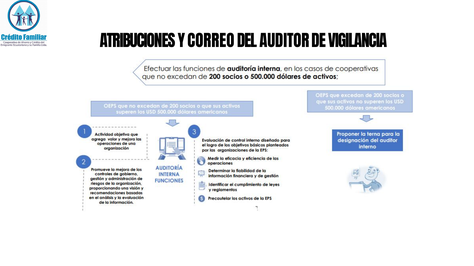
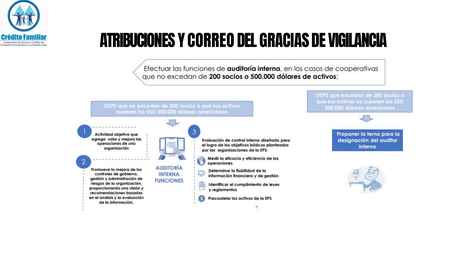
AUDITOR: AUDITOR -> GRACIAS
